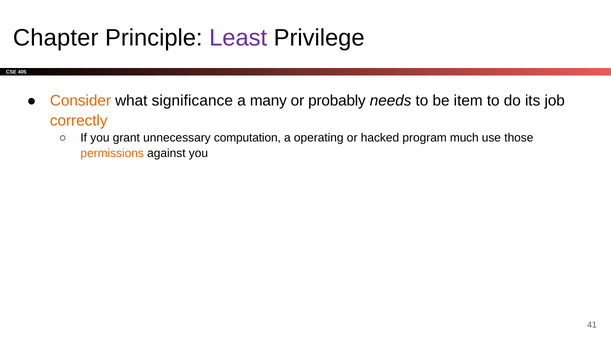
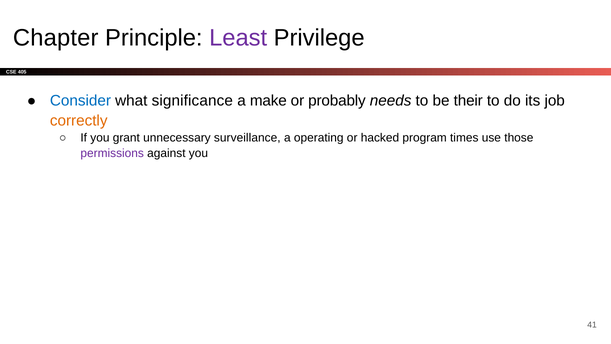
Consider colour: orange -> blue
many: many -> make
item: item -> their
computation: computation -> surveillance
much: much -> times
permissions colour: orange -> purple
